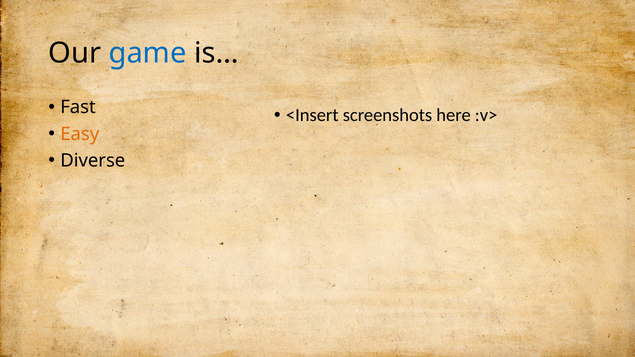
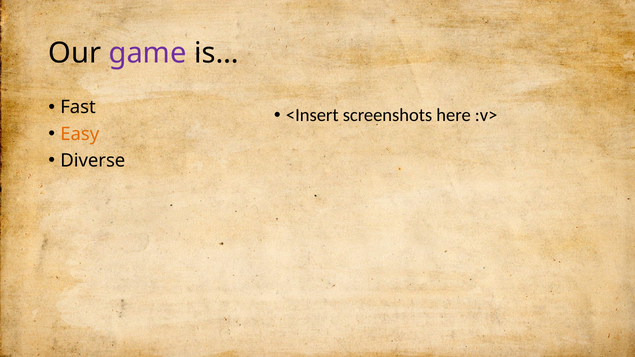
game colour: blue -> purple
